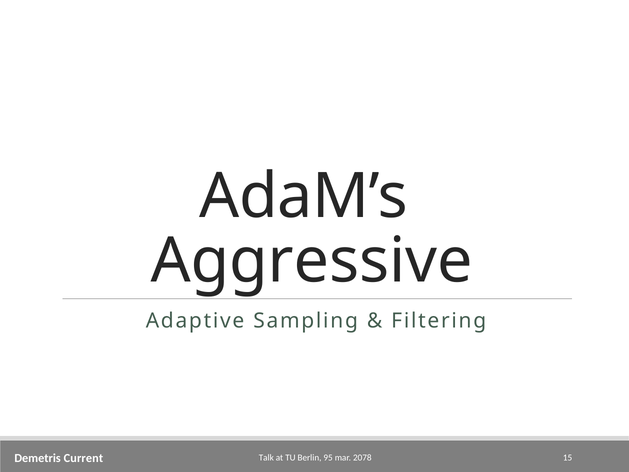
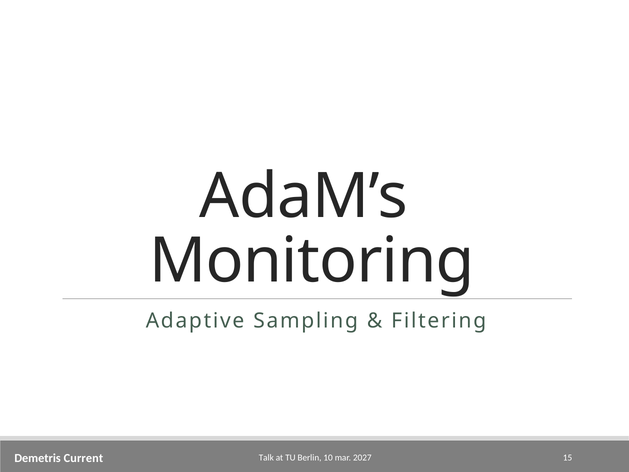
Aggressive: Aggressive -> Monitoring
95: 95 -> 10
2078: 2078 -> 2027
